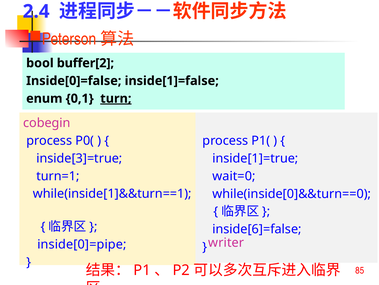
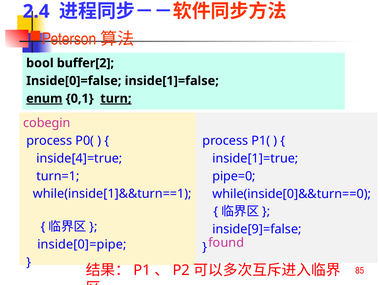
enum underline: none -> present
inside[3]=true: inside[3]=true -> inside[4]=true
wait=0: wait=0 -> pipe=0
inside[6]=false: inside[6]=false -> inside[9]=false
writer: writer -> found
